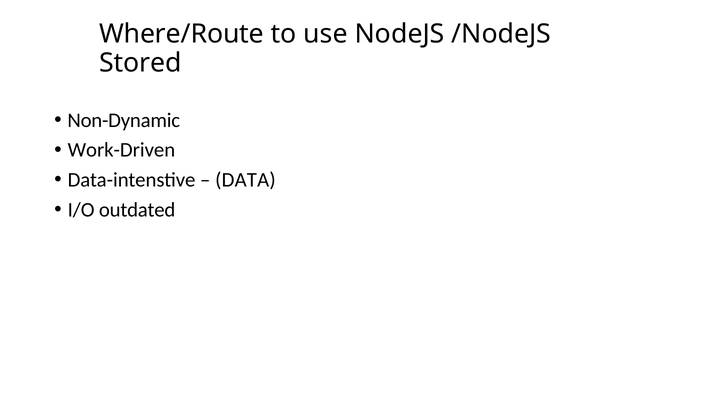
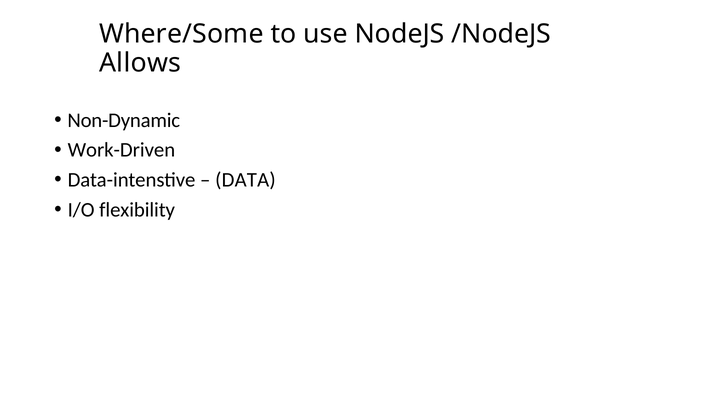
Where/Route: Where/Route -> Where/Some
Stored: Stored -> Allows
outdated: outdated -> flexibility
